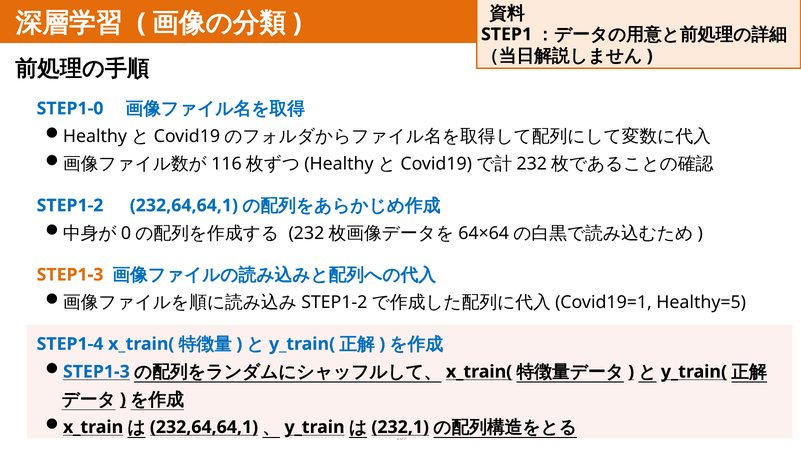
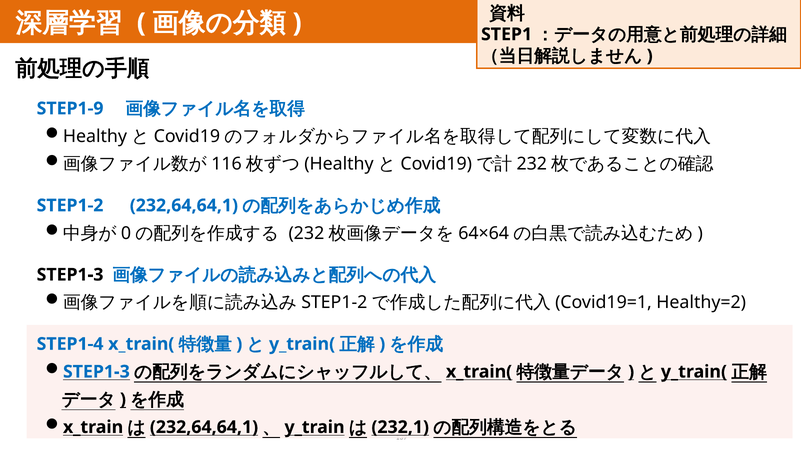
STEP1-0: STEP1-0 -> STEP1-9
STEP1-3 at (70, 275) colour: orange -> black
Healthy=5: Healthy=5 -> Healthy=2
